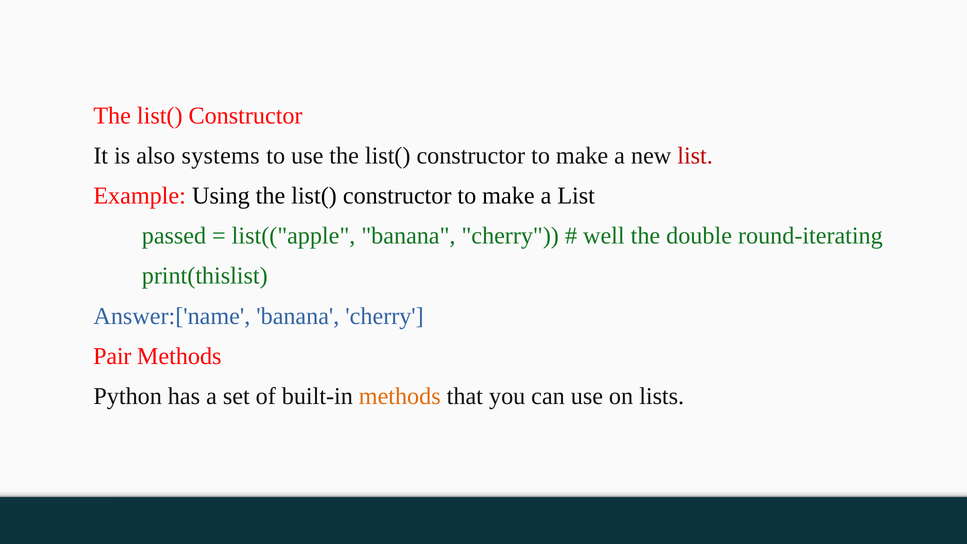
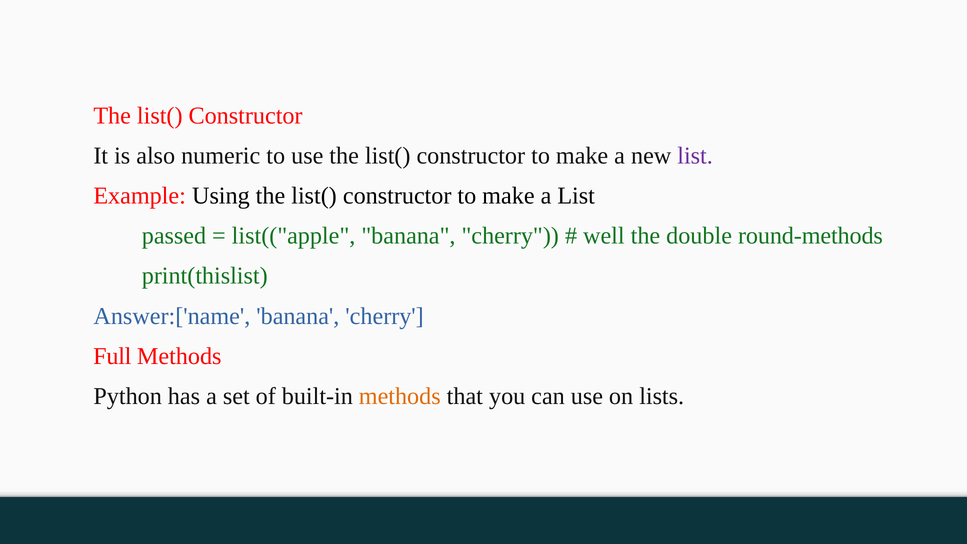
systems: systems -> numeric
list at (695, 156) colour: red -> purple
round-iterating: round-iterating -> round-methods
Pair: Pair -> Full
